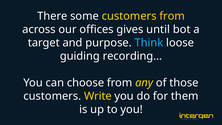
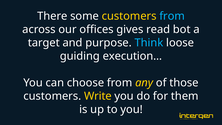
from at (172, 16) colour: yellow -> light blue
until: until -> read
recording…: recording… -> execution…
